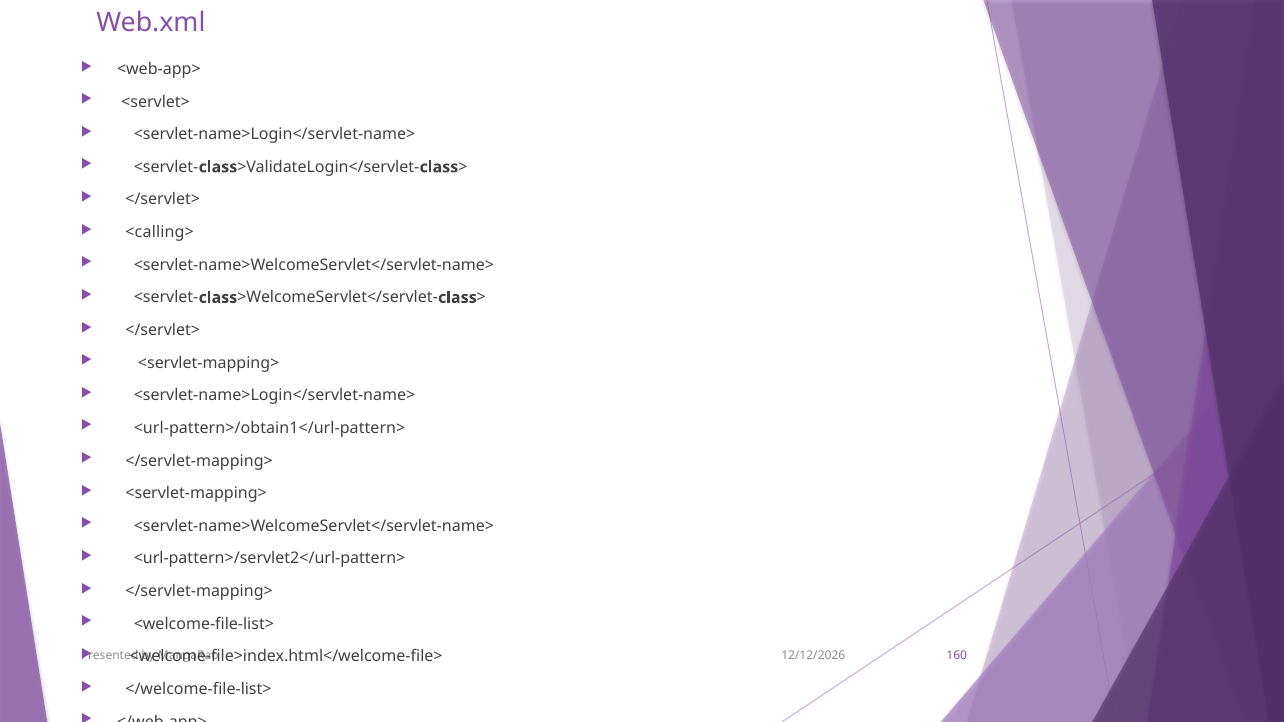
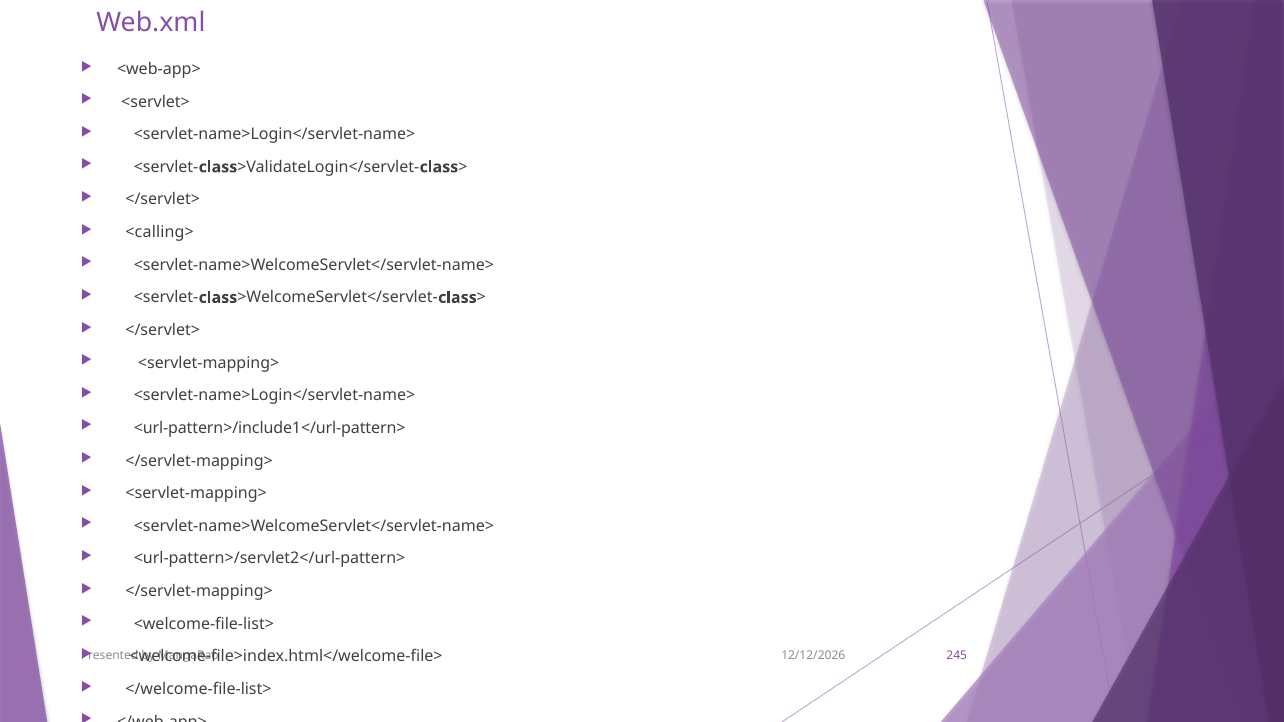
<url-pattern>/obtain1</url-pattern>: <url-pattern>/obtain1</url-pattern> -> <url-pattern>/include1</url-pattern>
160: 160 -> 245
